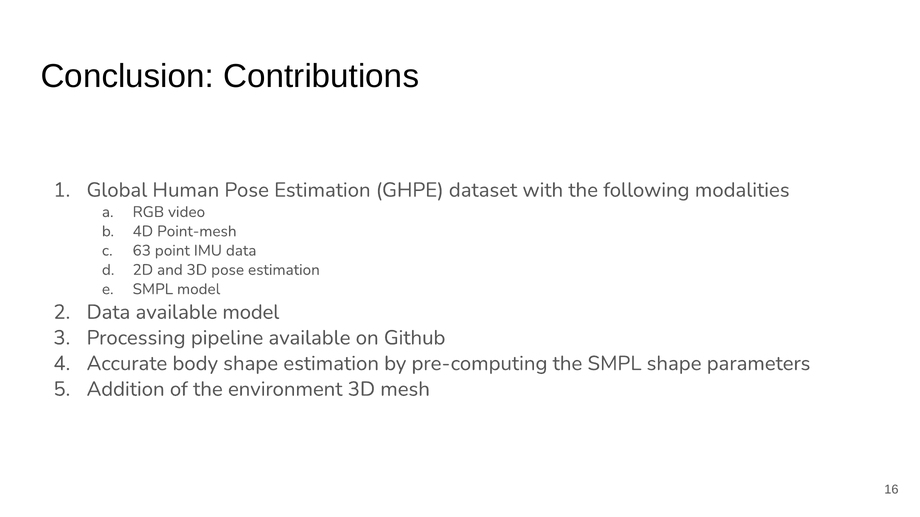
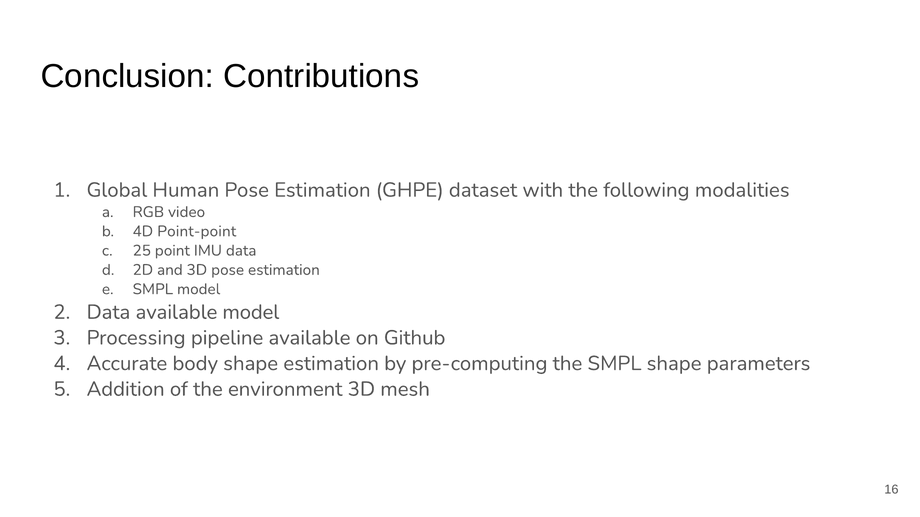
Point-mesh: Point-mesh -> Point-point
63: 63 -> 25
